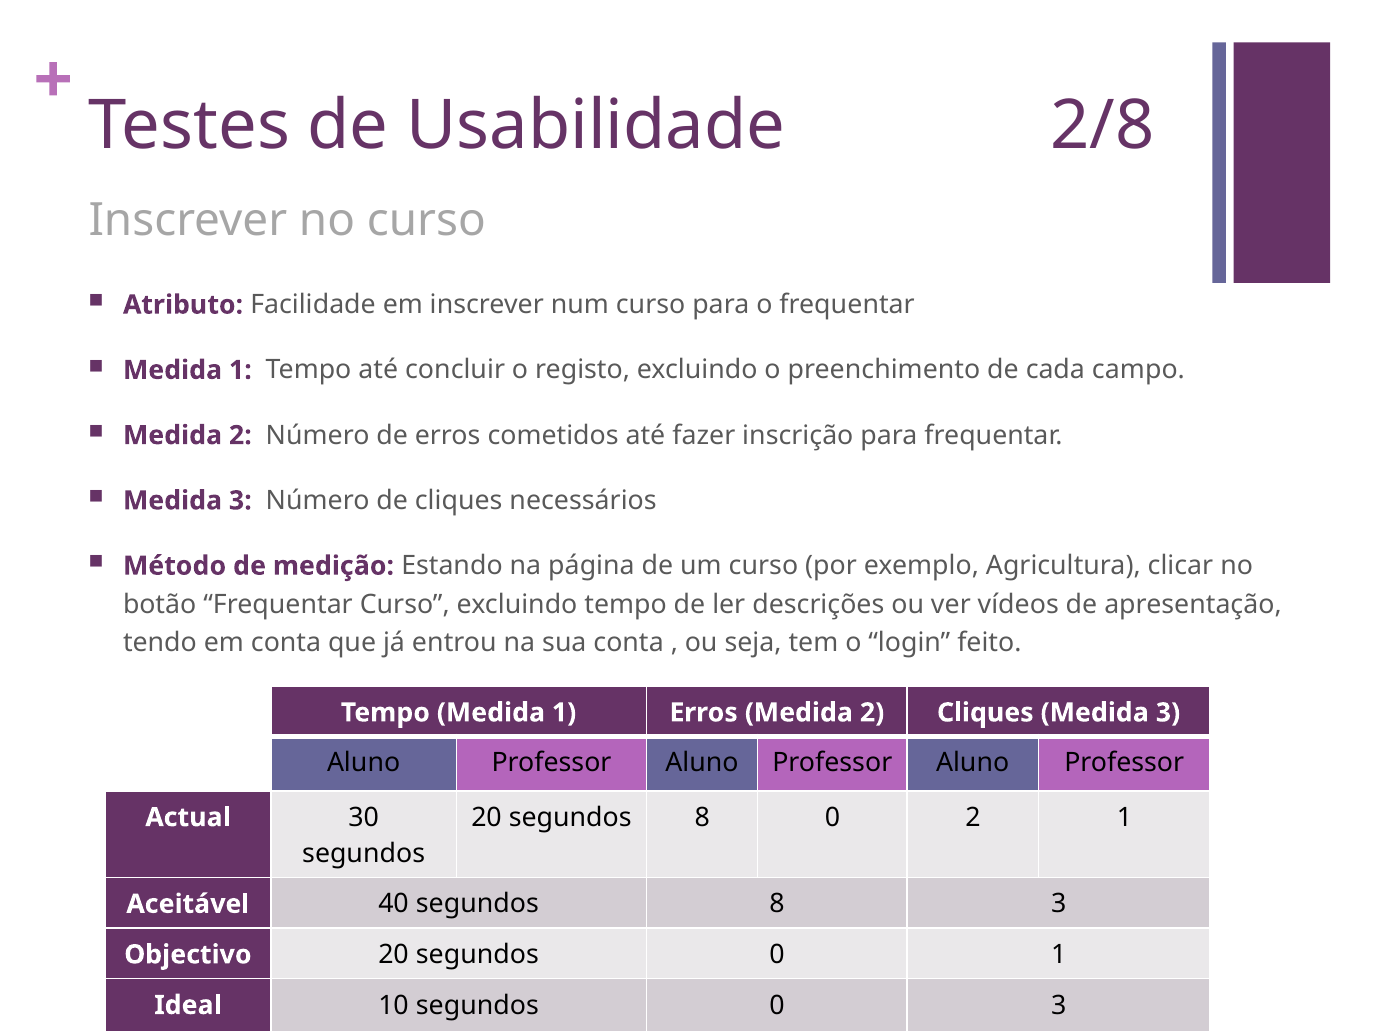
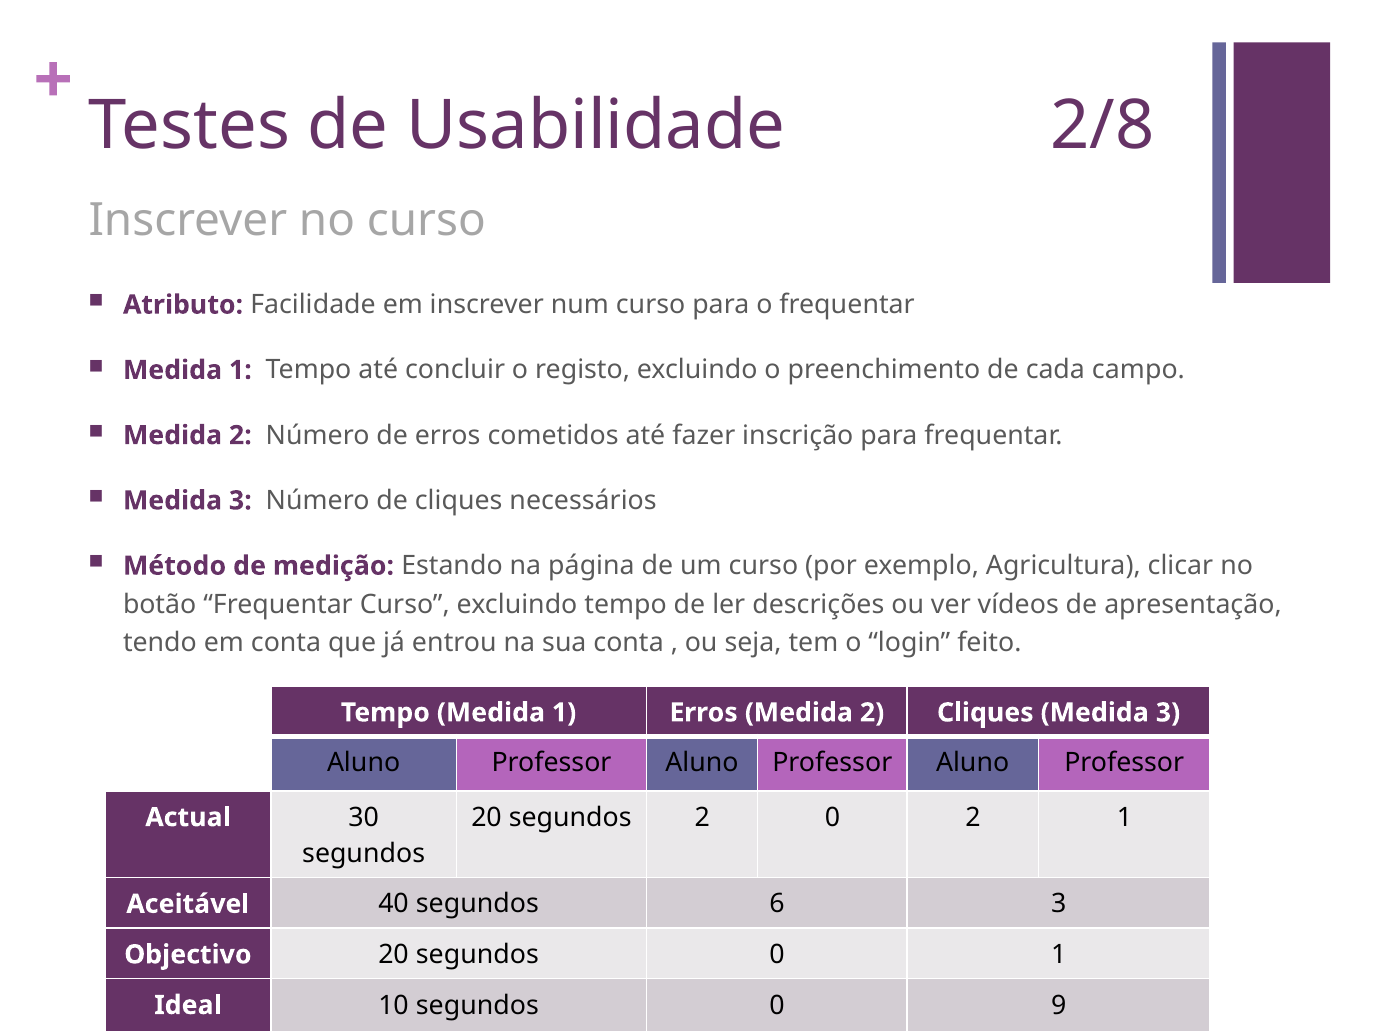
20 segundos 8: 8 -> 2
40 segundos 8: 8 -> 6
0 3: 3 -> 9
